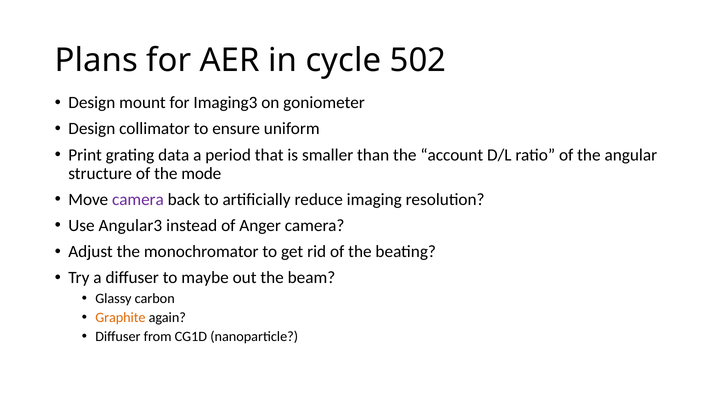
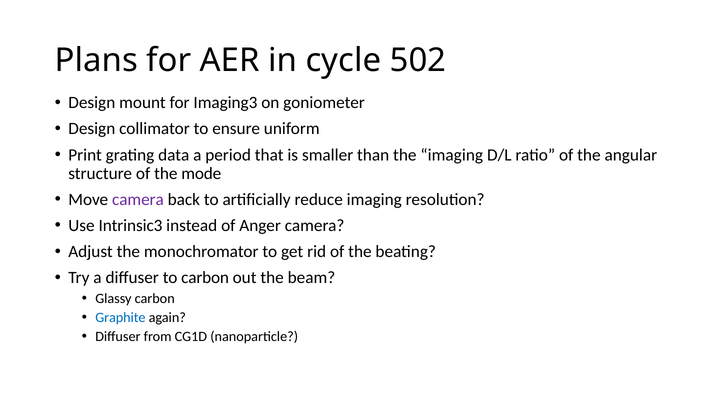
the account: account -> imaging
Angular3: Angular3 -> Intrinsic3
to maybe: maybe -> carbon
Graphite colour: orange -> blue
